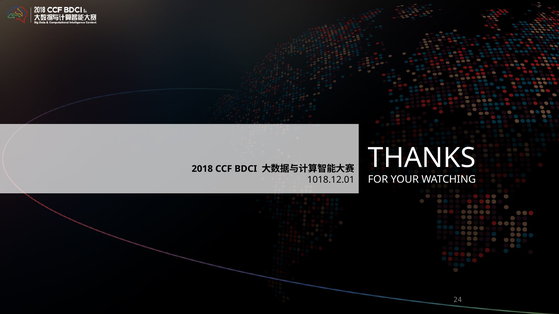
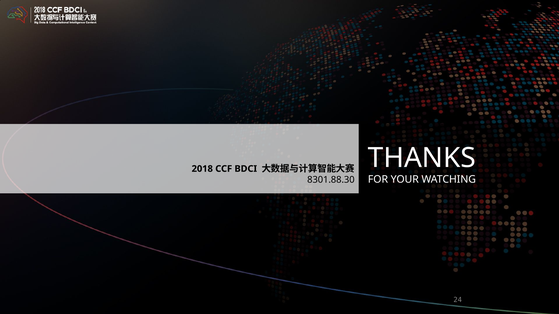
1018.12.01: 1018.12.01 -> 8301.88.30
